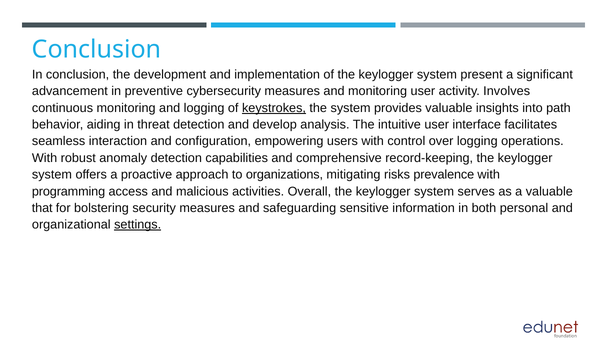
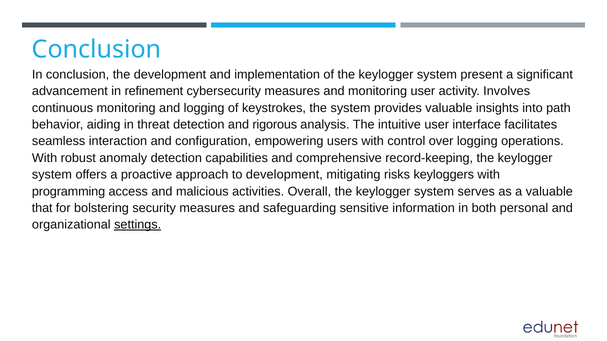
preventive: preventive -> refinement
keystrokes underline: present -> none
develop: develop -> rigorous
to organizations: organizations -> development
prevalence: prevalence -> keyloggers
